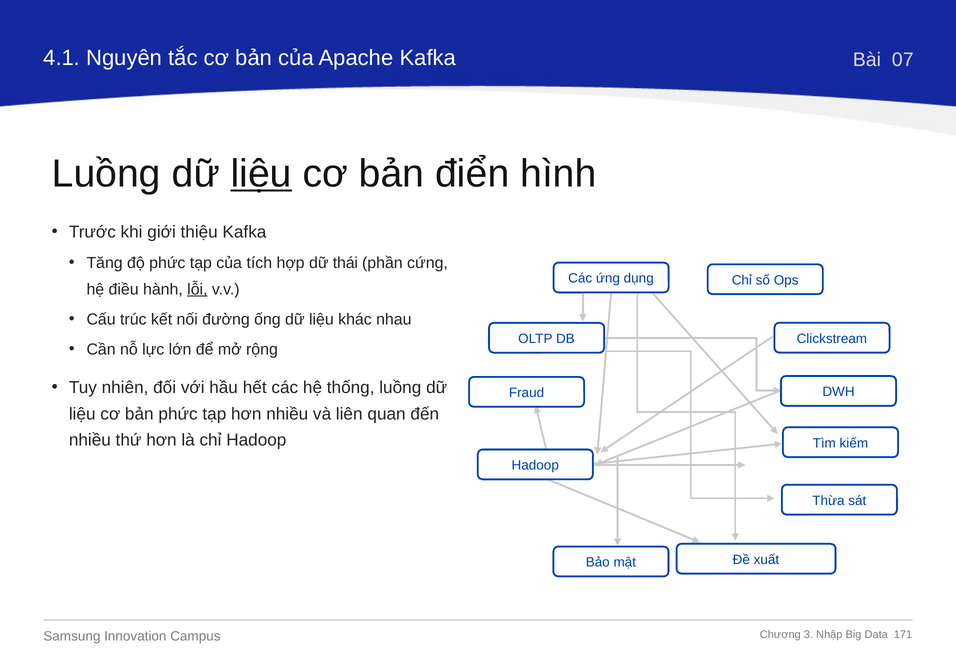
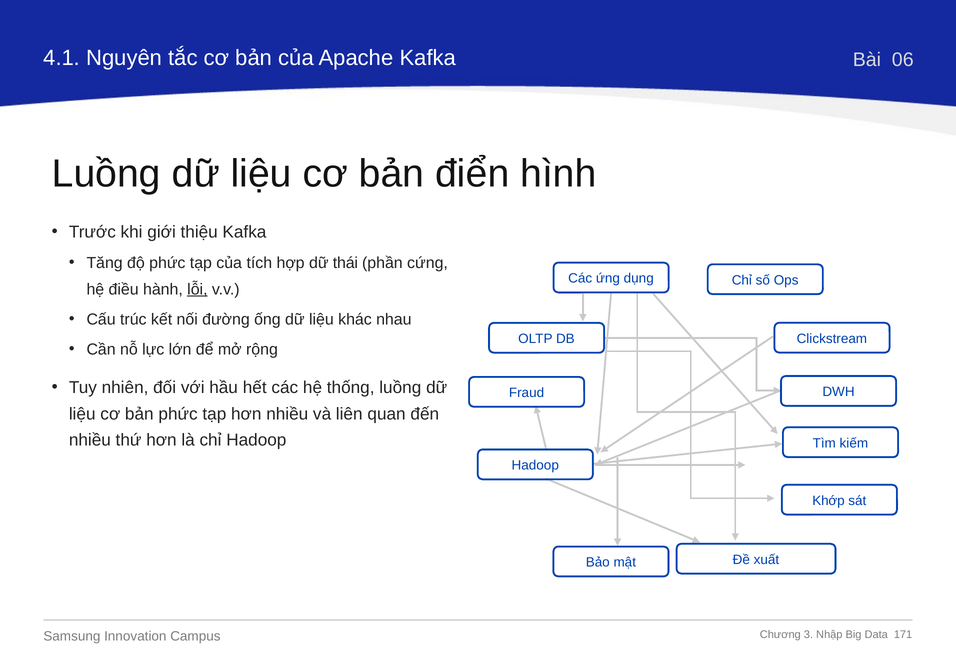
07: 07 -> 06
liệu at (261, 174) underline: present -> none
Thừa: Thừa -> Khớp
